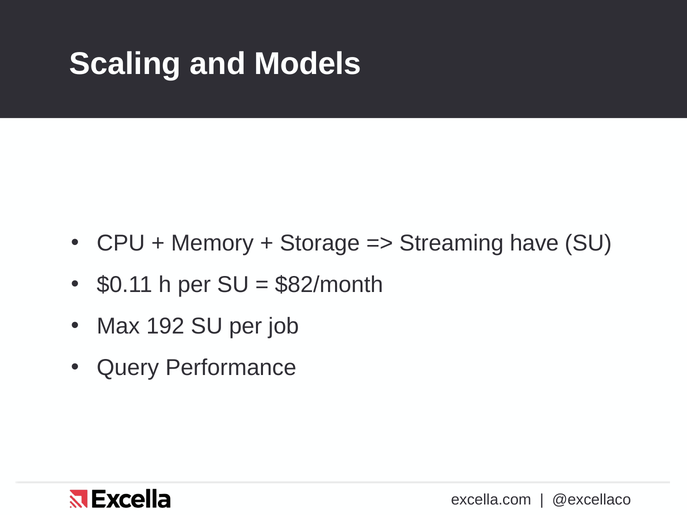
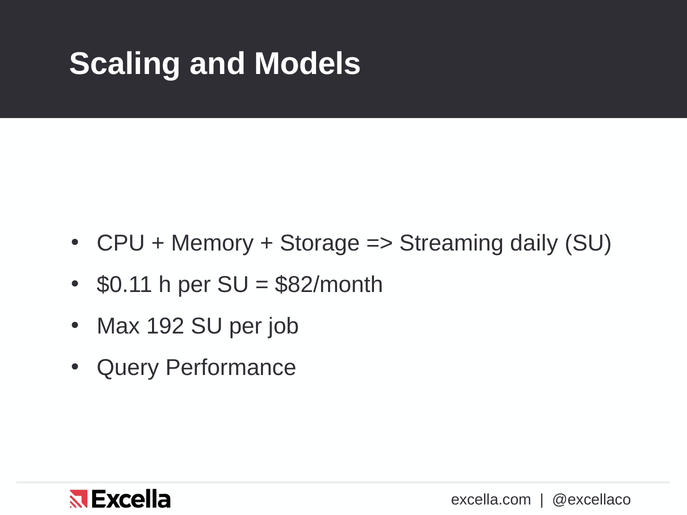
have: have -> daily
